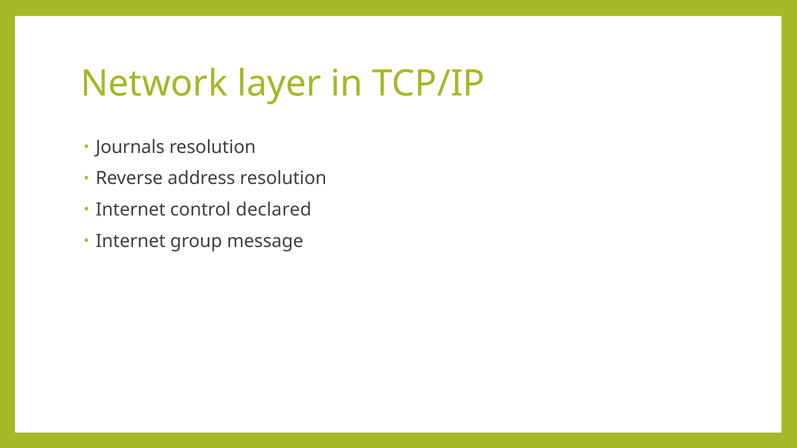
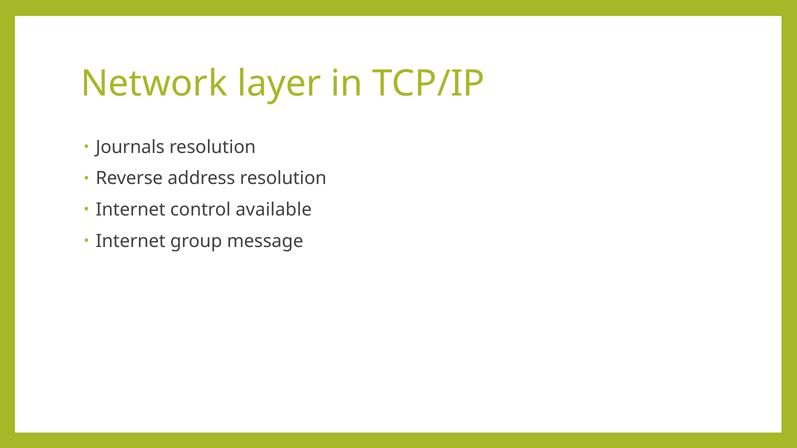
declared: declared -> available
